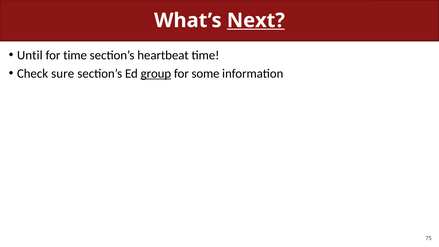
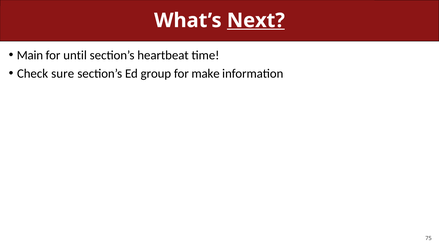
Until: Until -> Main
for time: time -> until
group underline: present -> none
some: some -> make
